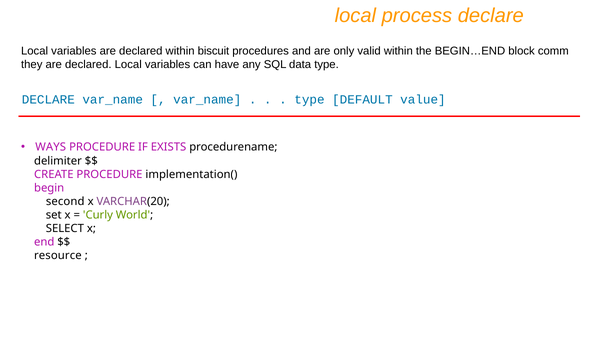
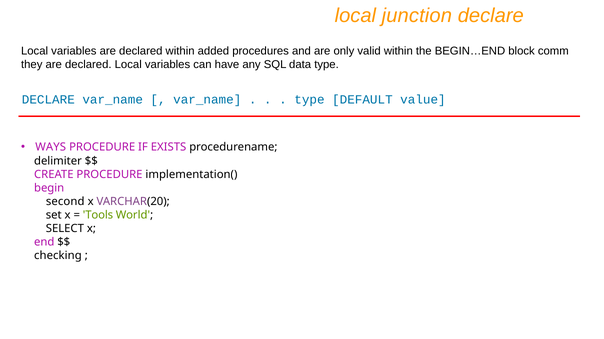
process: process -> junction
biscuit: biscuit -> added
Curly: Curly -> Tools
resource: resource -> checking
